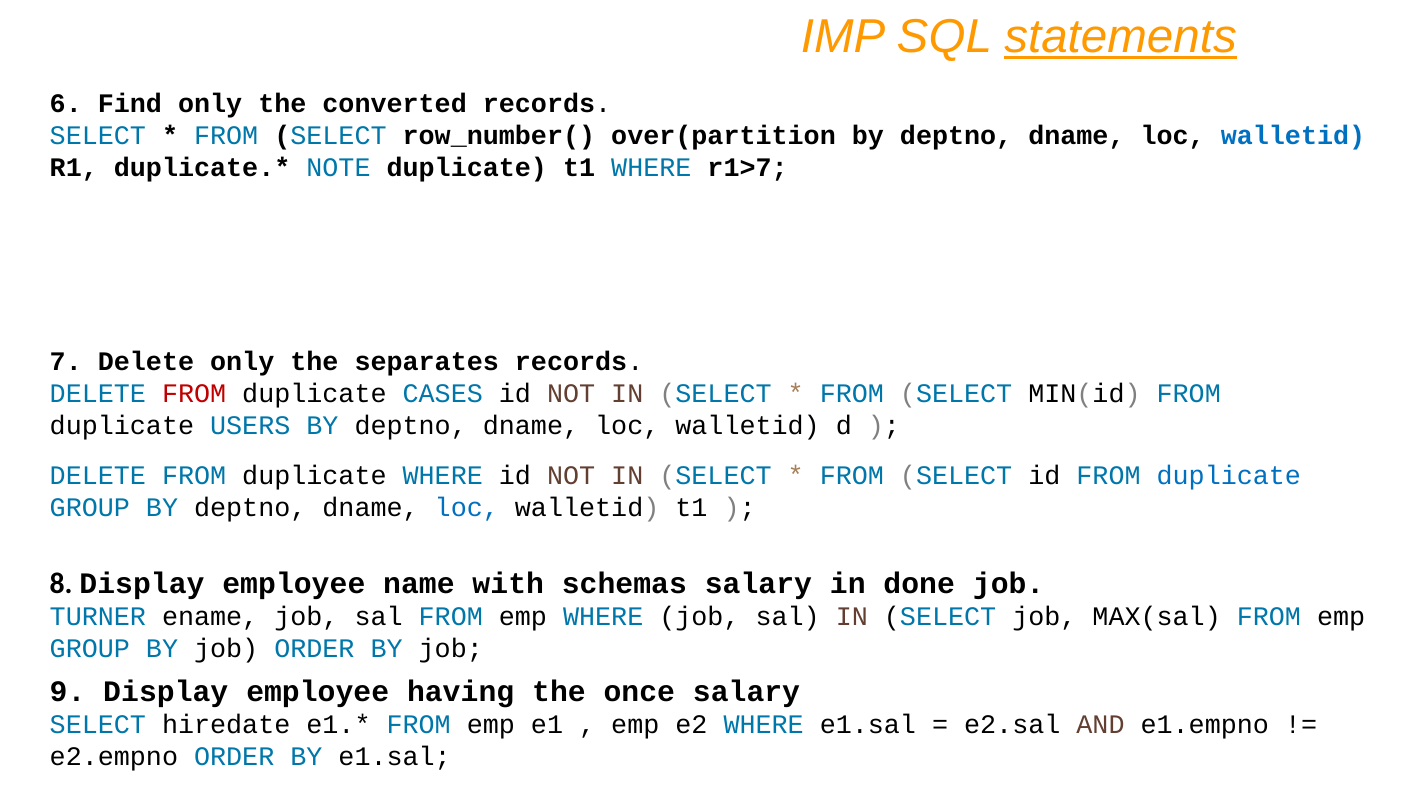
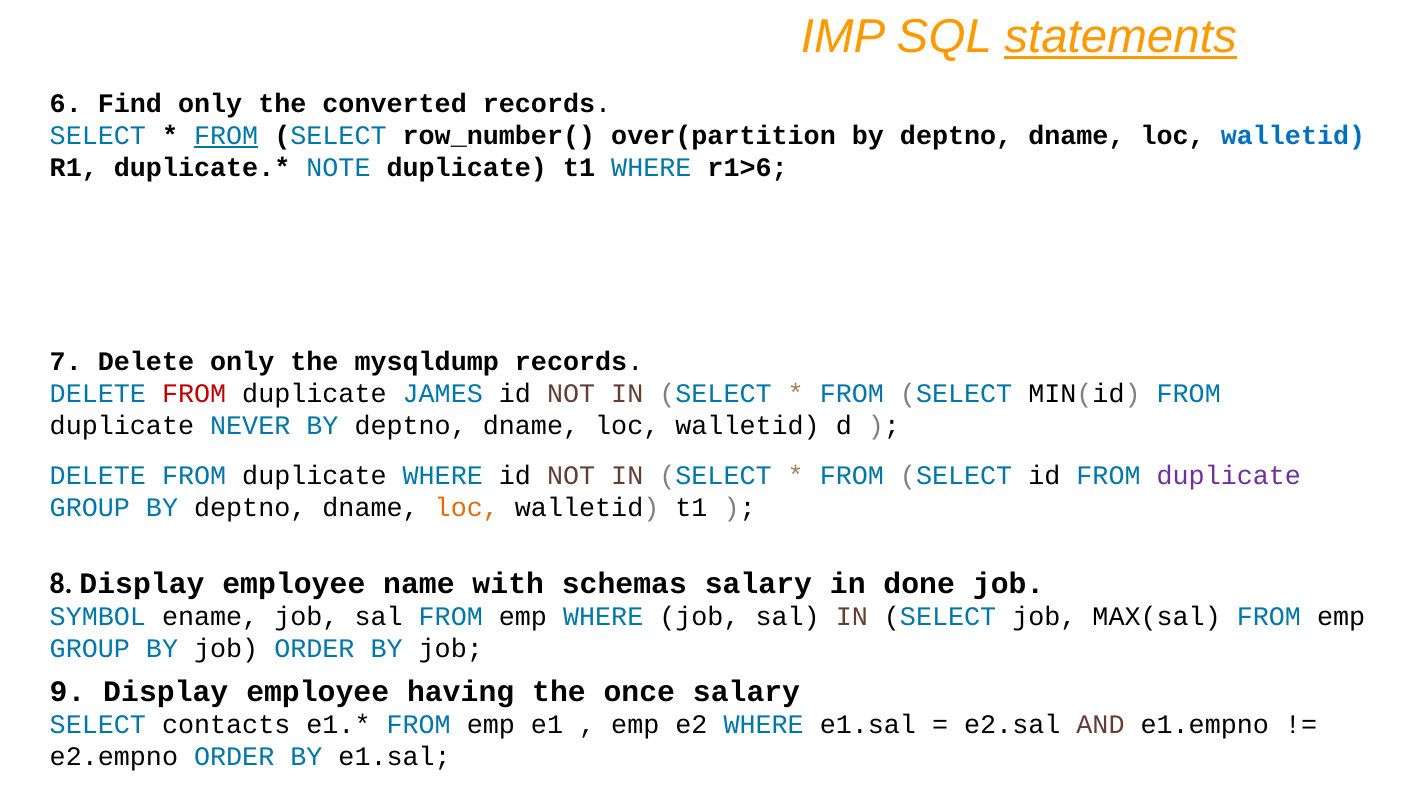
FROM at (226, 135) underline: none -> present
r1>7: r1>7 -> r1>6
separates: separates -> mysqldump
CASES: CASES -> JAMES
USERS: USERS -> NEVER
duplicate at (1229, 476) colour: blue -> purple
loc at (467, 508) colour: blue -> orange
TURNER: TURNER -> SYMBOL
hiredate: hiredate -> contacts
